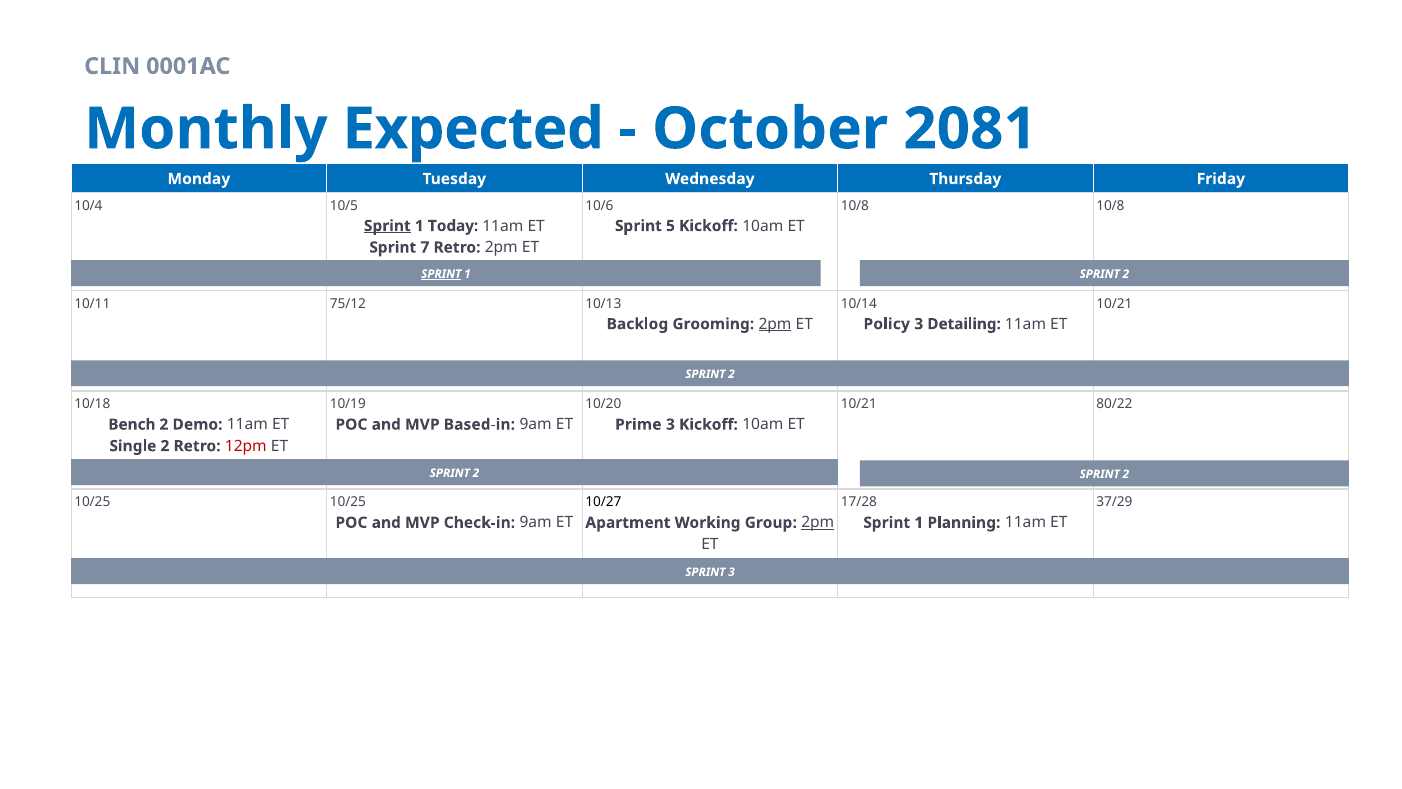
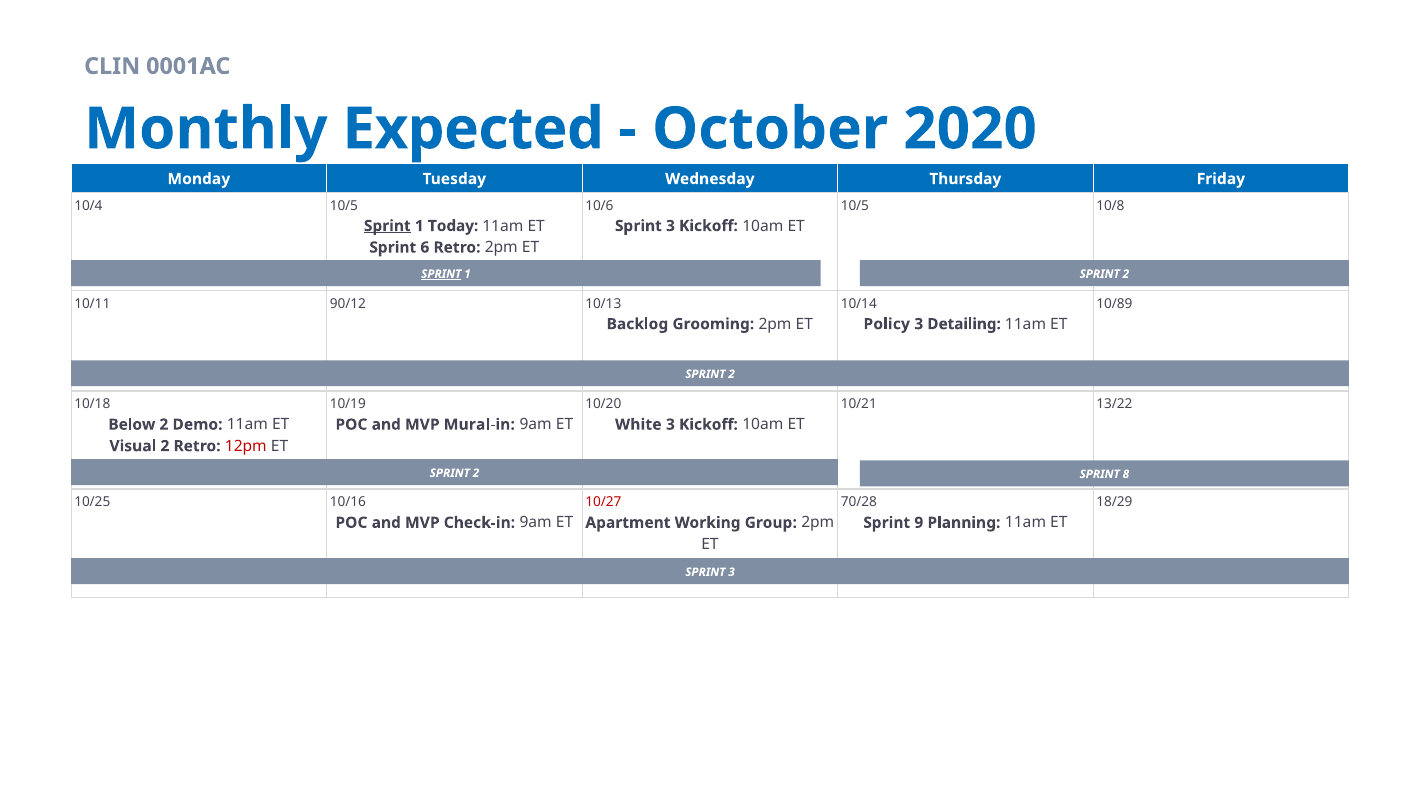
2081: 2081 -> 2020
10/8 at (855, 206): 10/8 -> 10/5
5 at (670, 226): 5 -> 3
7: 7 -> 6
75/12: 75/12 -> 90/12
10/21 at (1114, 304): 10/21 -> 10/89
2pm at (775, 324) underline: present -> none
80/22: 80/22 -> 13/22
Bench: Bench -> Below
Based-in: Based-in -> Mural-in
Prime: Prime -> White
Single: Single -> Visual
2 at (1126, 474): 2 -> 8
10/25 10/25: 10/25 -> 10/16
10/27 colour: black -> red
17/28: 17/28 -> 70/28
37/29: 37/29 -> 18/29
2pm at (818, 522) underline: present -> none
1 at (919, 522): 1 -> 9
